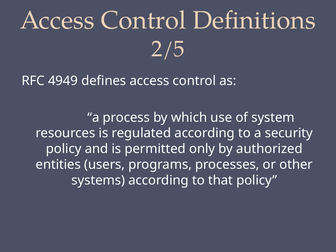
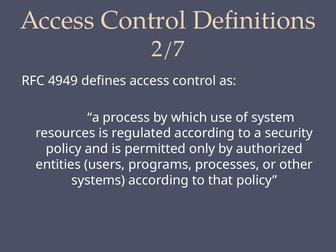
2/5: 2/5 -> 2/7
